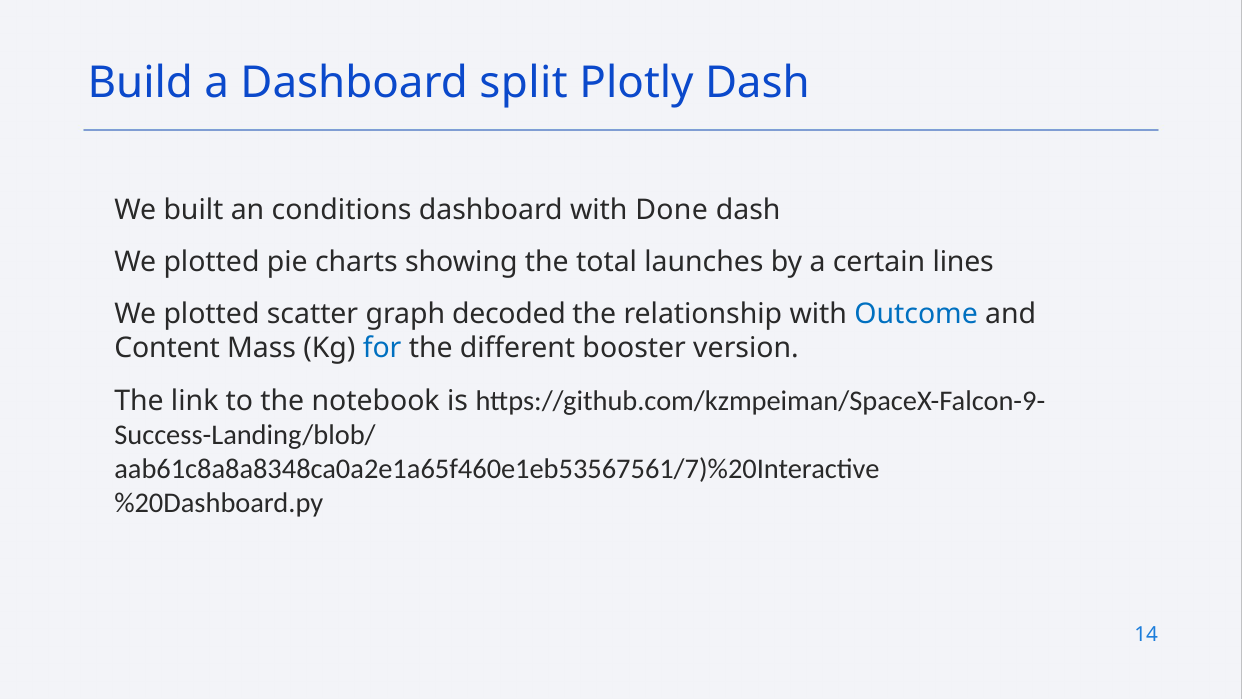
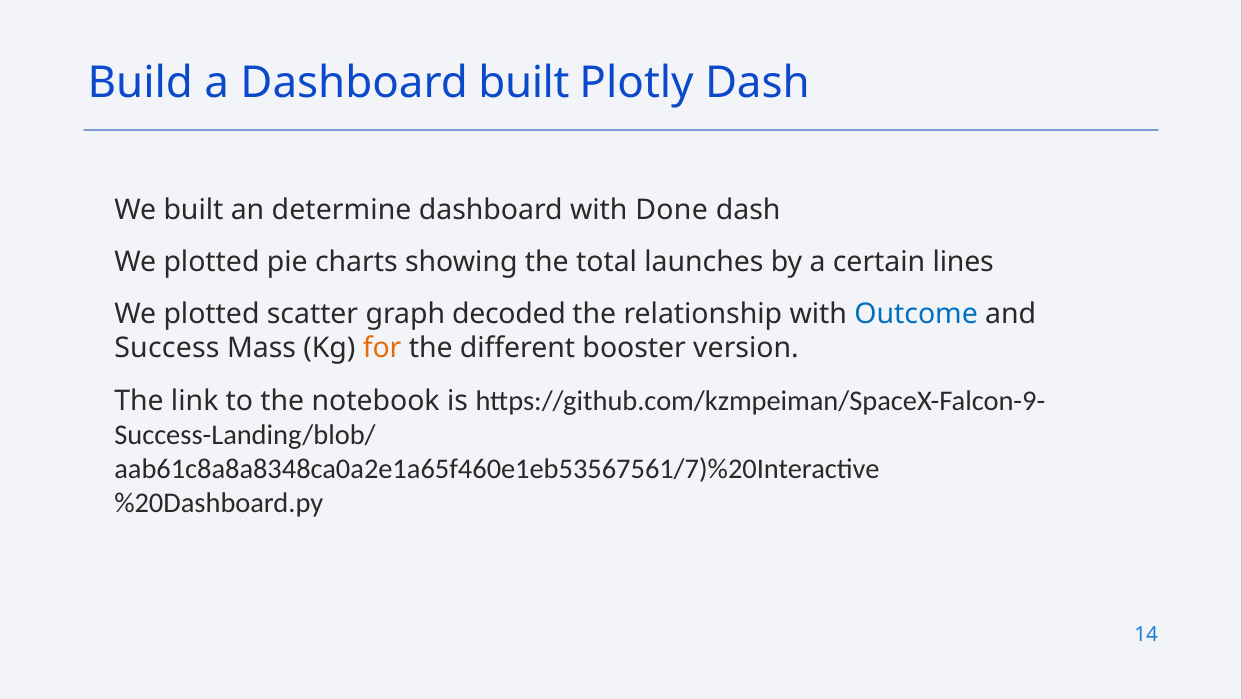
Dashboard split: split -> built
conditions: conditions -> determine
Content: Content -> Success
for colour: blue -> orange
